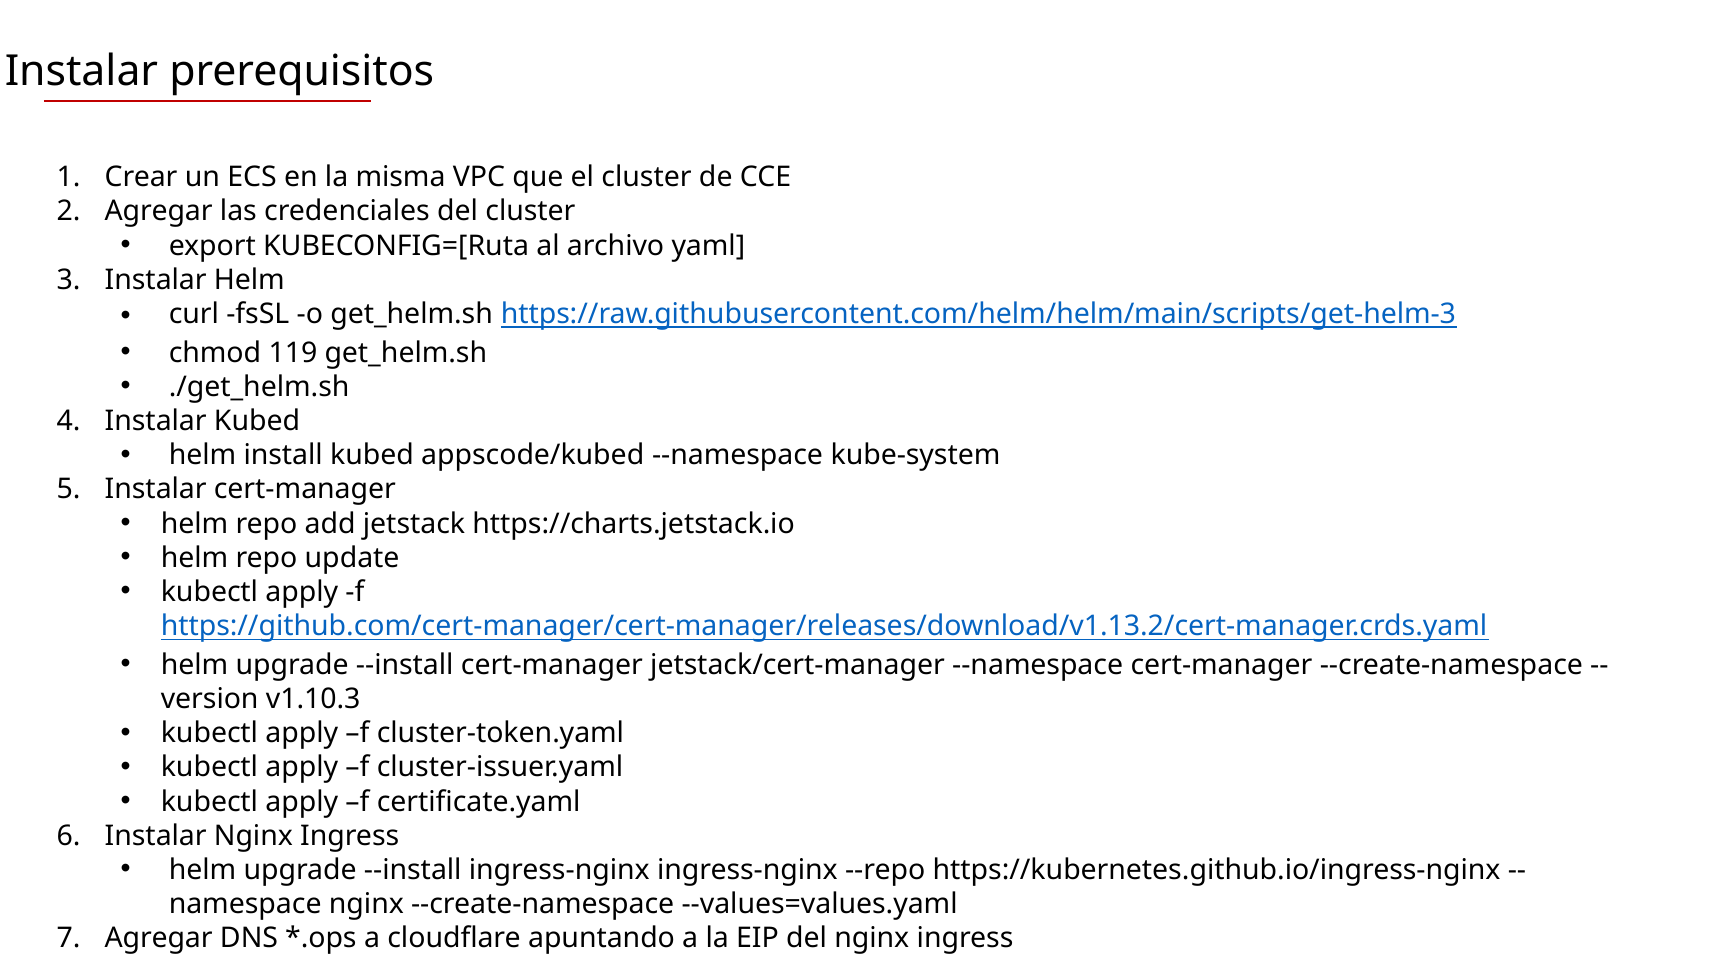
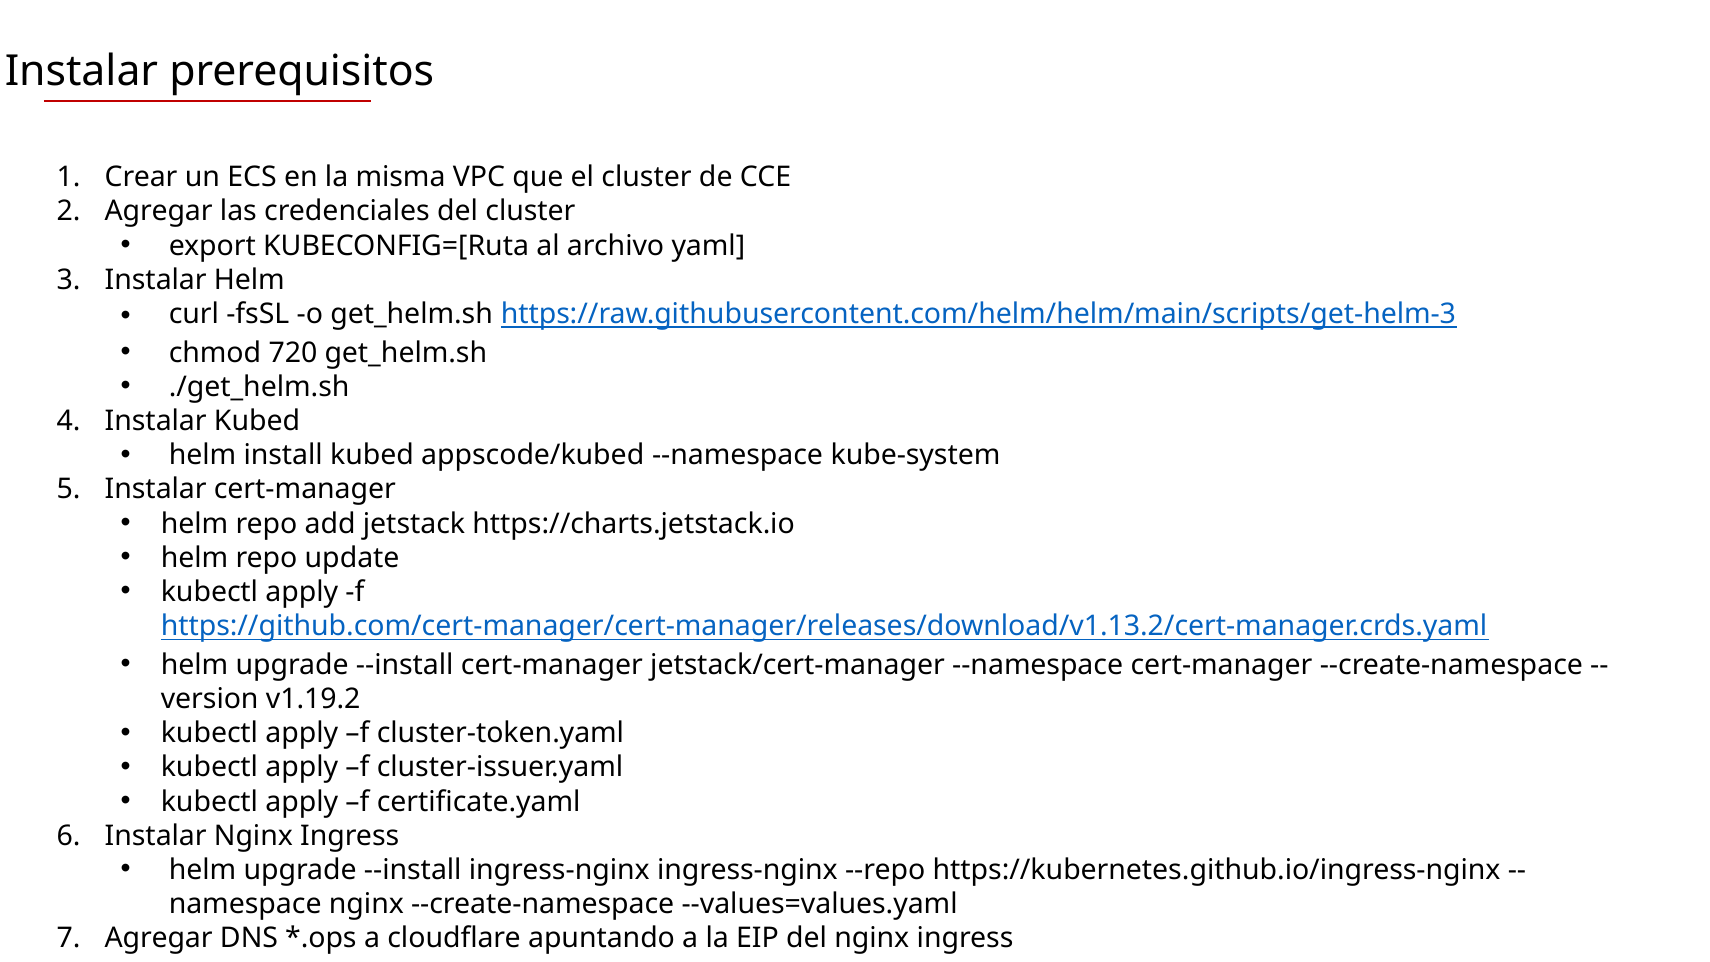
119: 119 -> 720
v1.10.3: v1.10.3 -> v1.19.2
